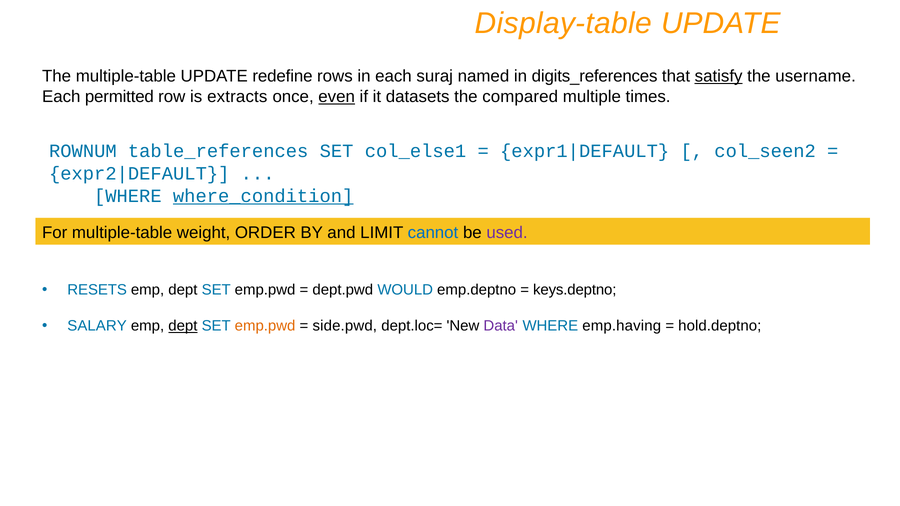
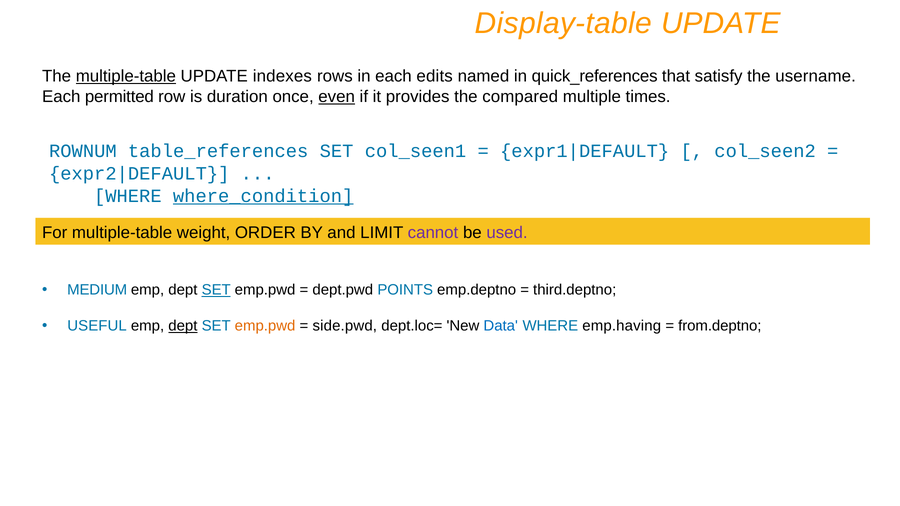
multiple-table at (126, 76) underline: none -> present
redefine: redefine -> indexes
suraj: suraj -> edits
digits_references: digits_references -> quick_references
satisfy underline: present -> none
extracts: extracts -> duration
datasets: datasets -> provides
col_else1: col_else1 -> col_seen1
cannot colour: blue -> purple
RESETS: RESETS -> MEDIUM
SET at (216, 290) underline: none -> present
WOULD: WOULD -> POINTS
keys.deptno: keys.deptno -> third.deptno
SALARY: SALARY -> USEFUL
Data colour: purple -> blue
hold.deptno: hold.deptno -> from.deptno
